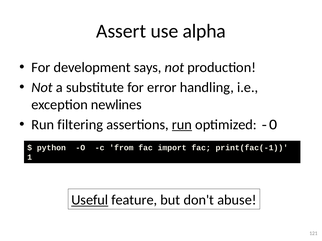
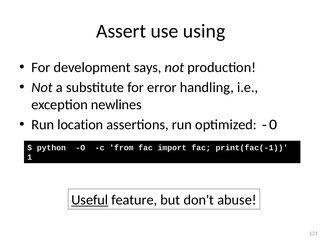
alpha: alpha -> using
filtering: filtering -> location
run at (182, 125) underline: present -> none
